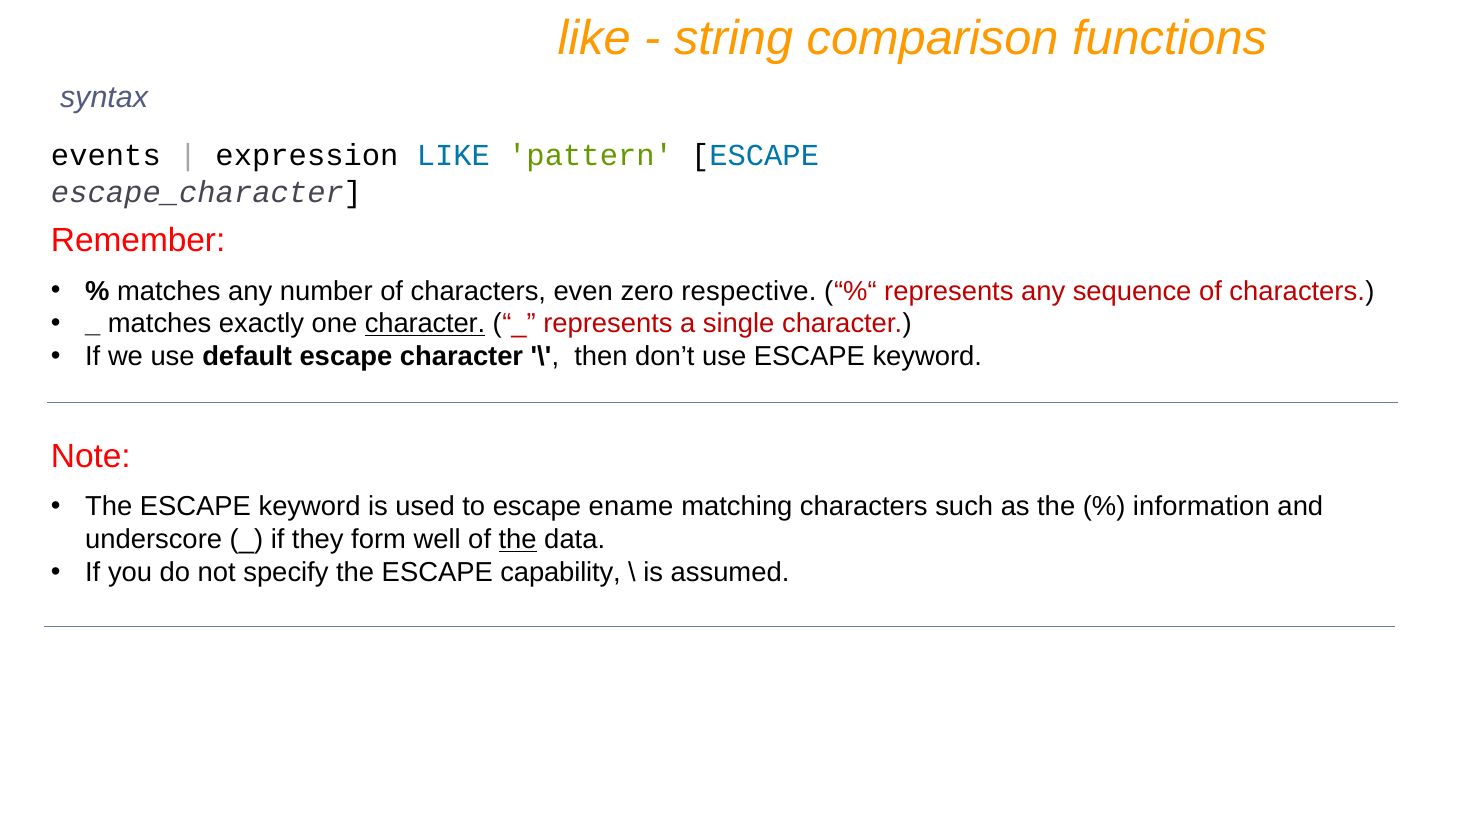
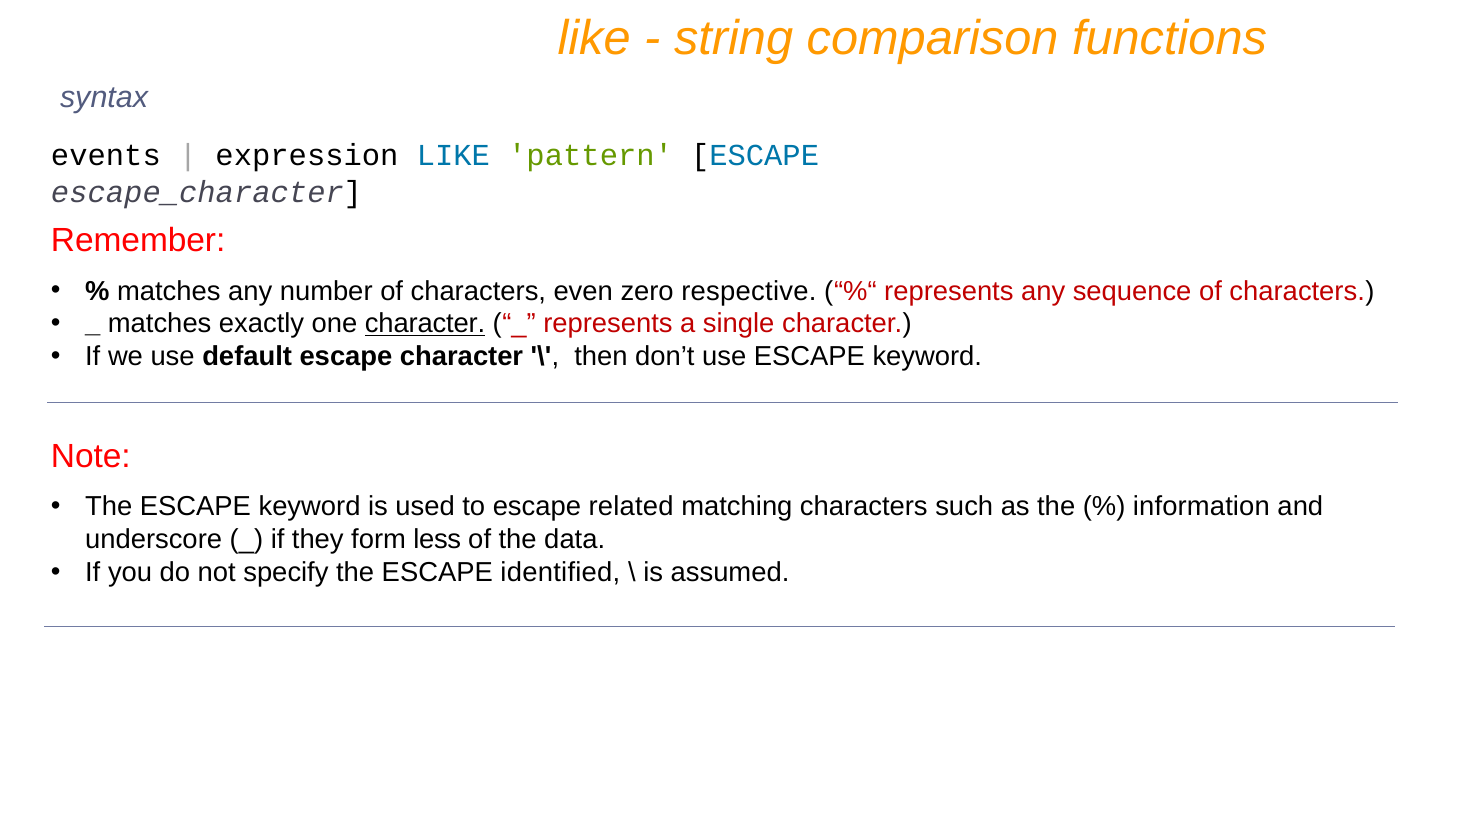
ename: ename -> related
well: well -> less
the at (518, 540) underline: present -> none
capability: capability -> identified
